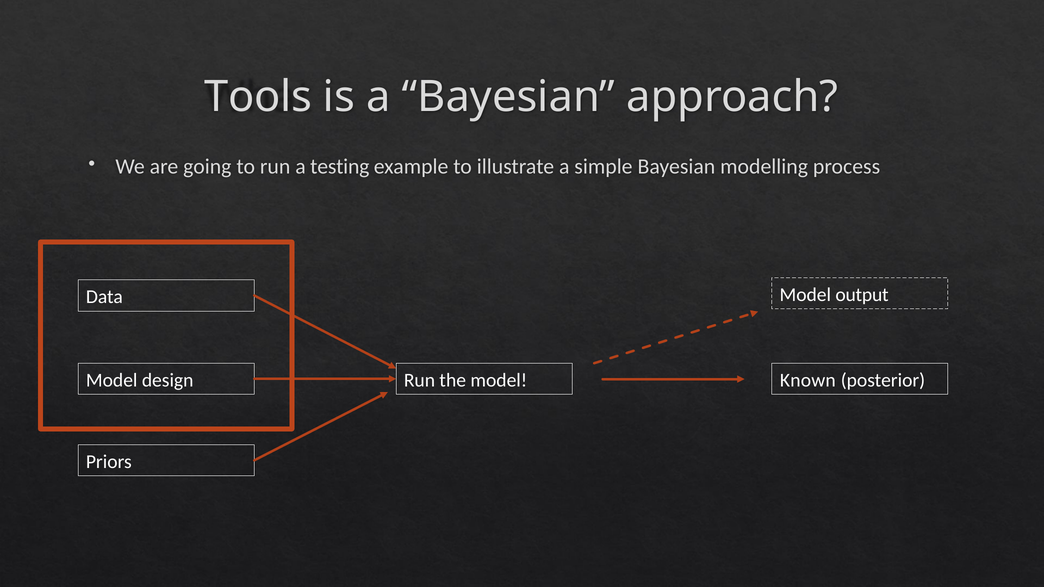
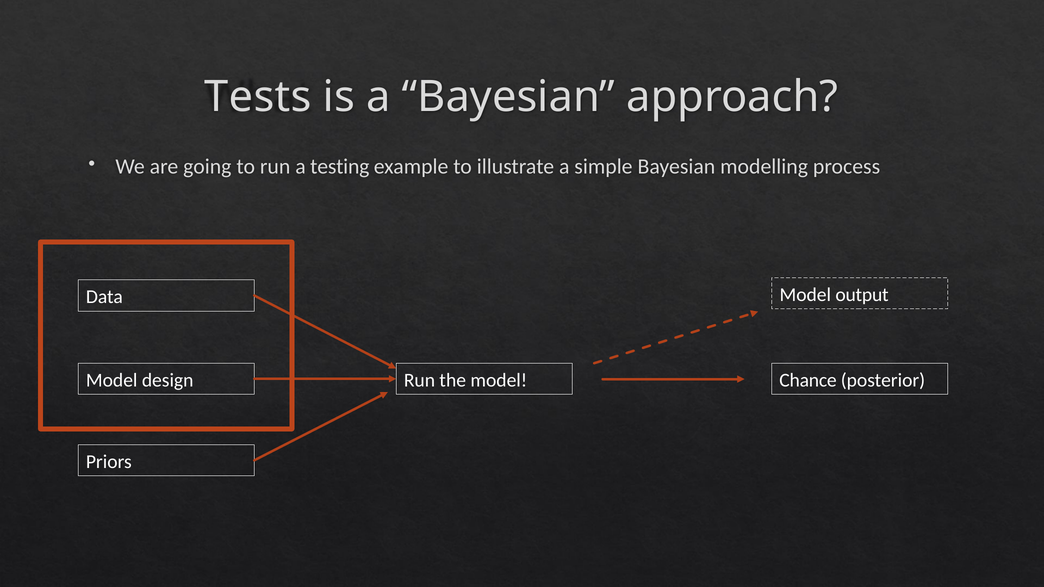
Tools: Tools -> Tests
Known: Known -> Chance
